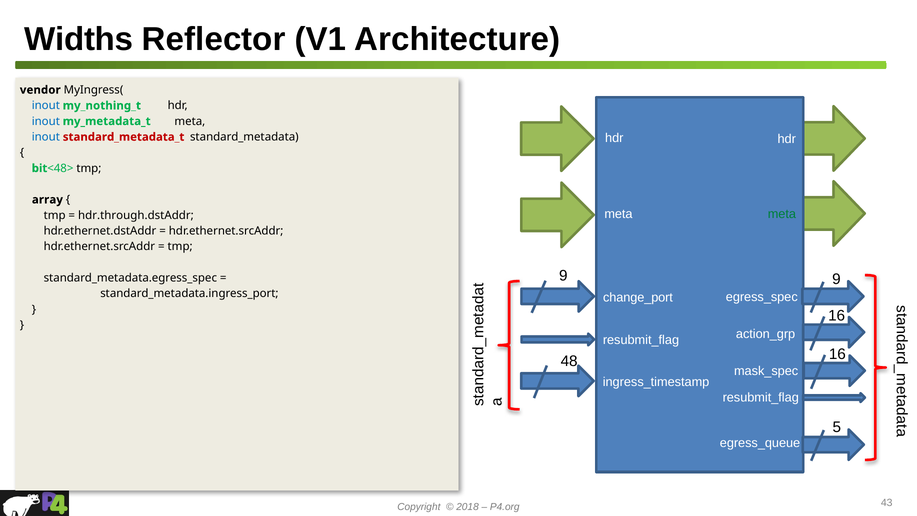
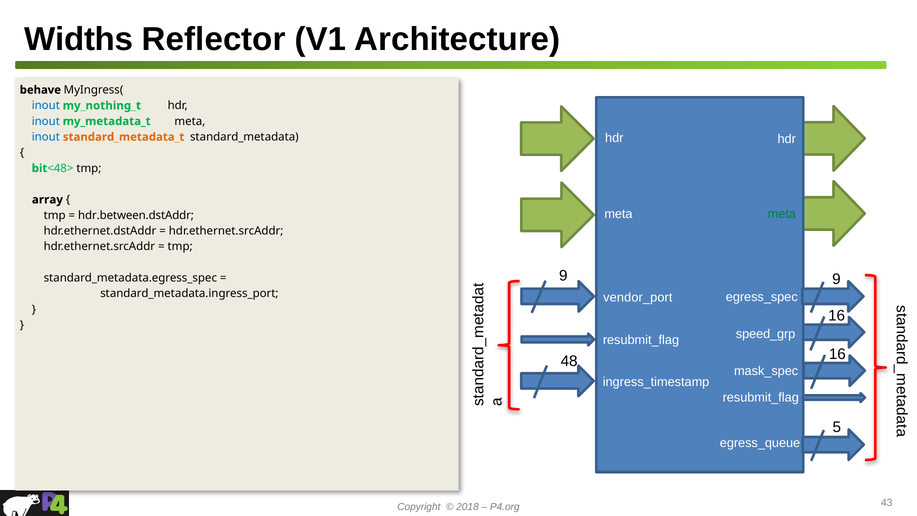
vendor: vendor -> behave
standard_metadata_t colour: red -> orange
hdr.through.dstAddr: hdr.through.dstAddr -> hdr.between.dstAddr
change_port: change_port -> vendor_port
action_grp: action_grp -> speed_grp
